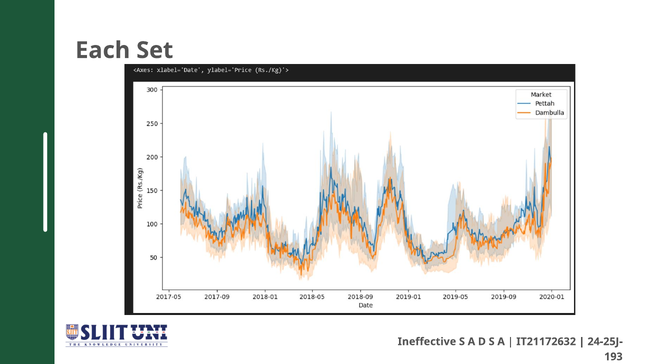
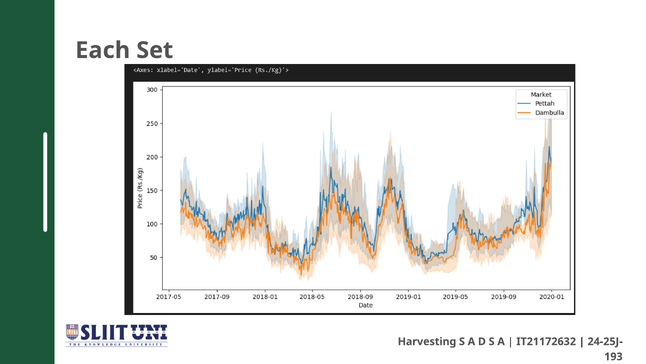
Ineffective: Ineffective -> Harvesting
